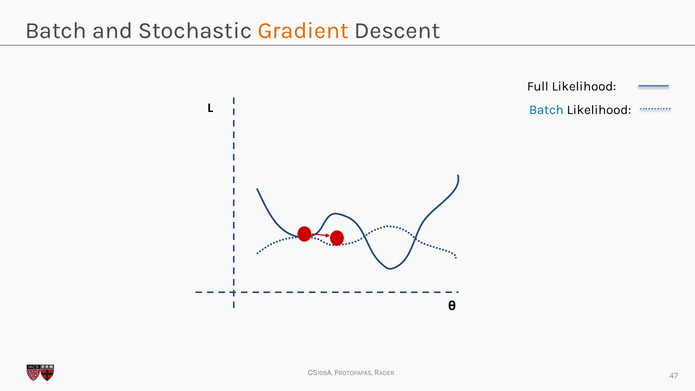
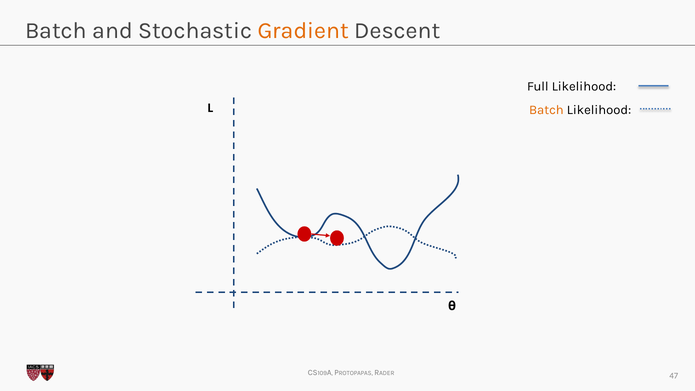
Batch at (546, 110) colour: blue -> orange
